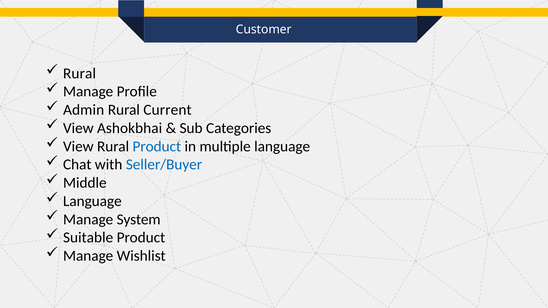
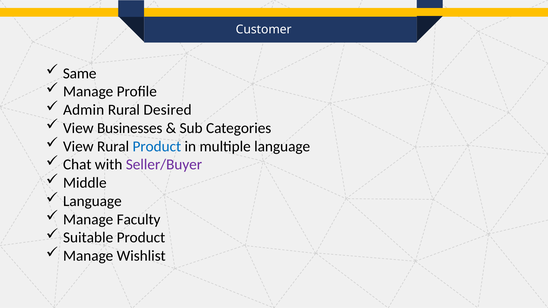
Rural at (80, 73): Rural -> Same
Current: Current -> Desired
Ashokbhai: Ashokbhai -> Businesses
Seller/Buyer colour: blue -> purple
System: System -> Faculty
